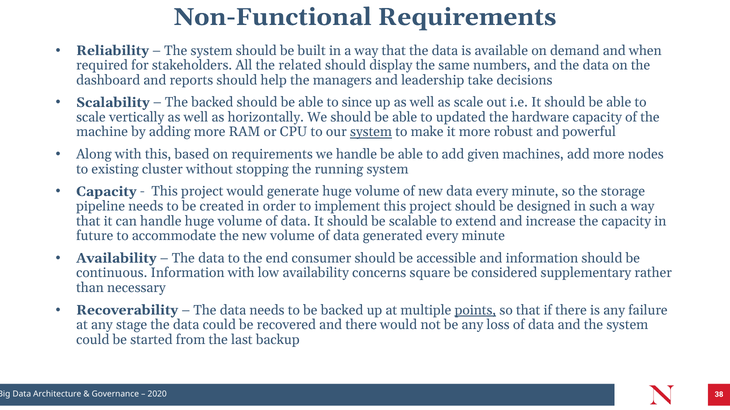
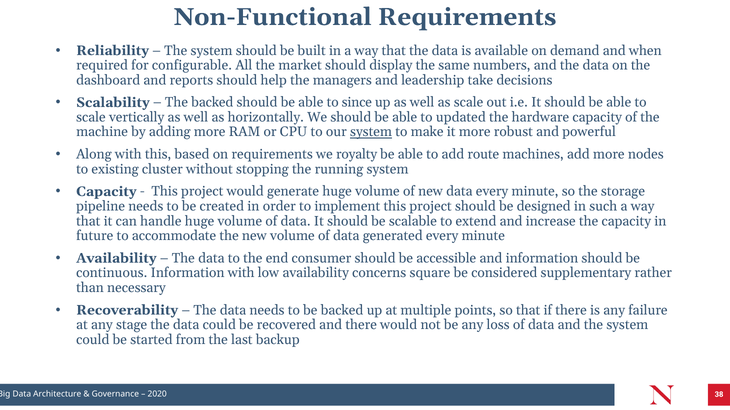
stakeholders: stakeholders -> configurable
related: related -> market
we handle: handle -> royalty
given: given -> route
points underline: present -> none
